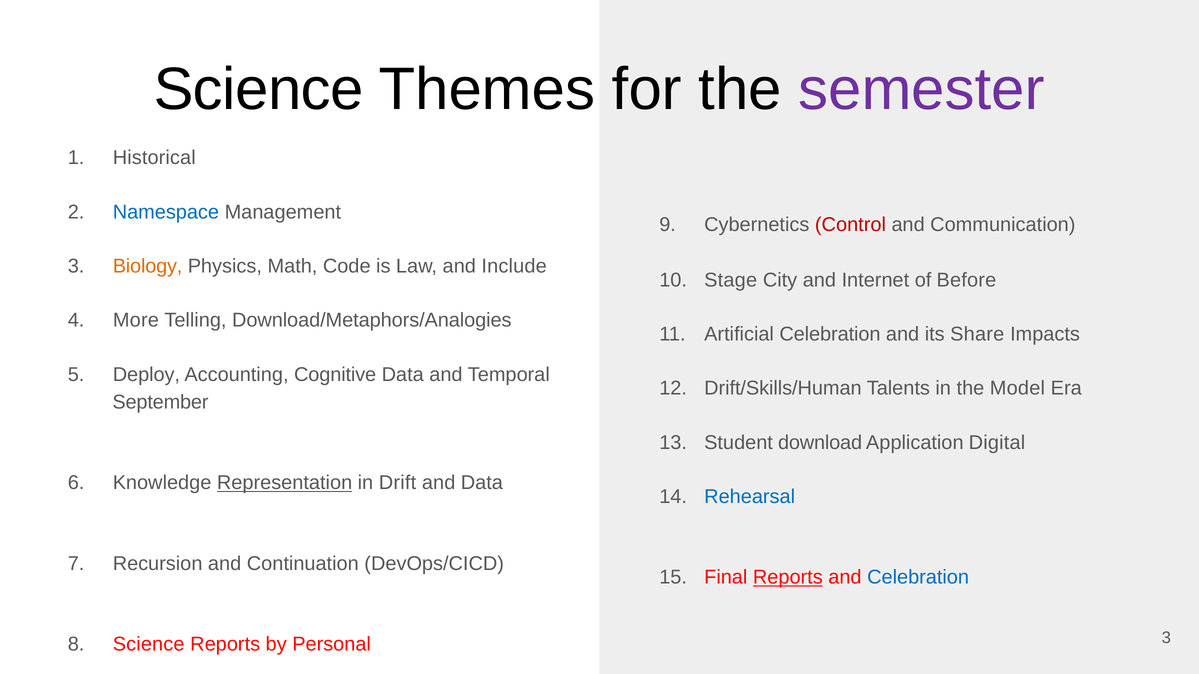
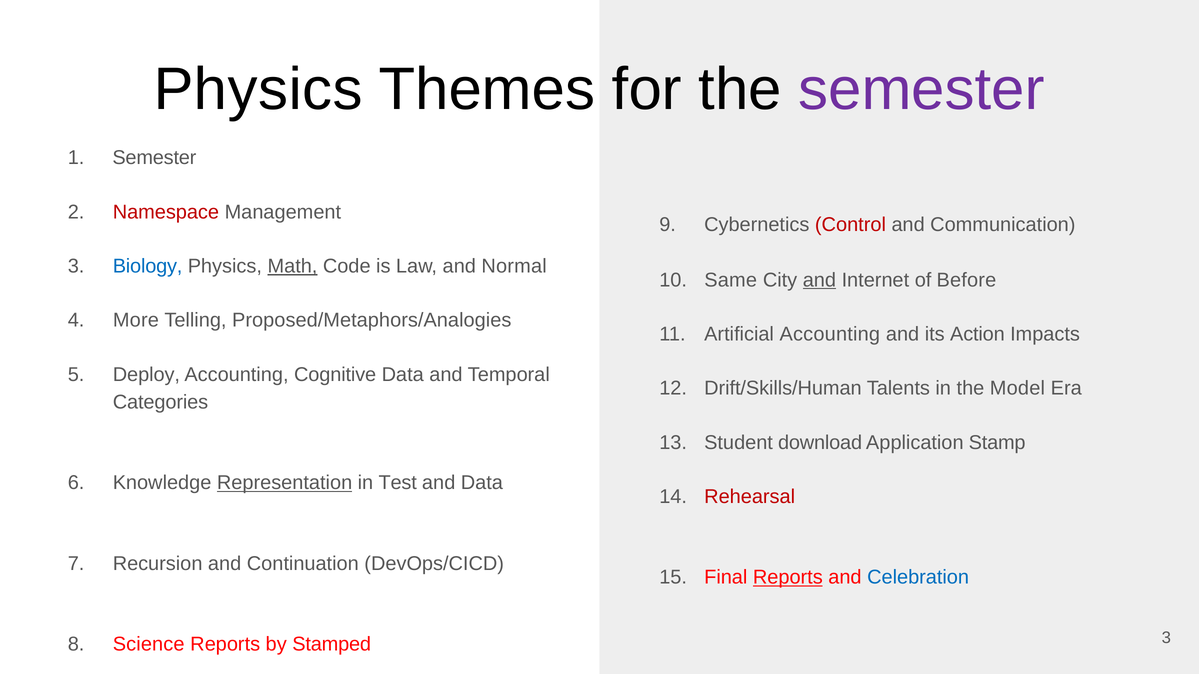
Science at (259, 90): Science -> Physics
Historical at (154, 158): Historical -> Semester
Namespace colour: blue -> red
Biology colour: orange -> blue
Math underline: none -> present
Include: Include -> Normal
Stage: Stage -> Same
and at (819, 280) underline: none -> present
Download/Metaphors/Analogies: Download/Metaphors/Analogies -> Proposed/Metaphors/Analogies
Artificial Celebration: Celebration -> Accounting
Share: Share -> Action
September: September -> Categories
Digital: Digital -> Stamp
Drift: Drift -> Test
Rehearsal colour: blue -> red
Personal: Personal -> Stamped
